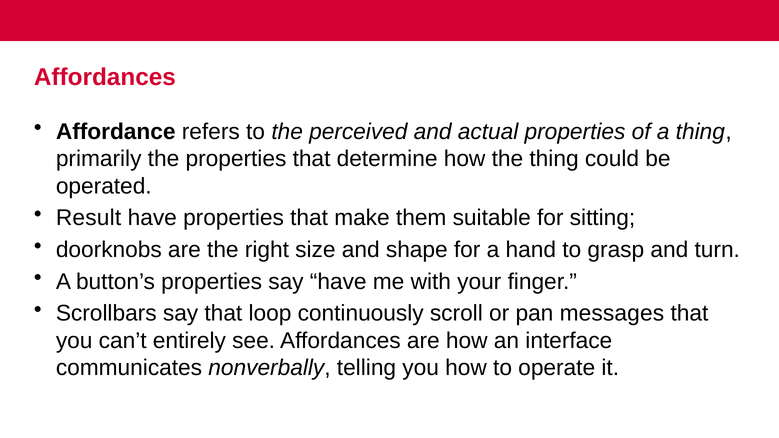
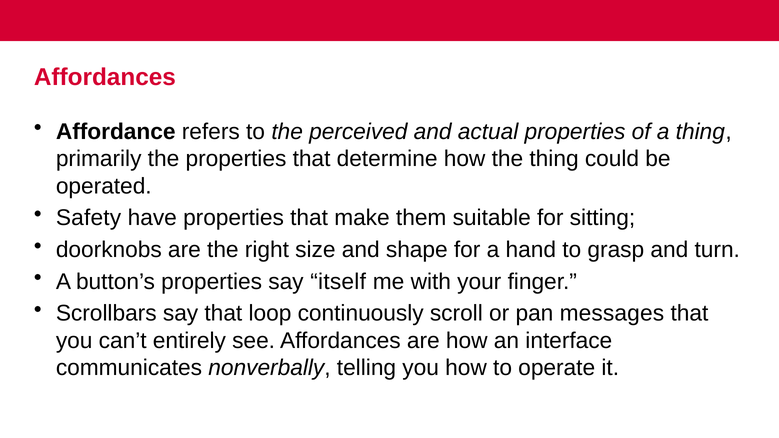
Result: Result -> Safety
say have: have -> itself
